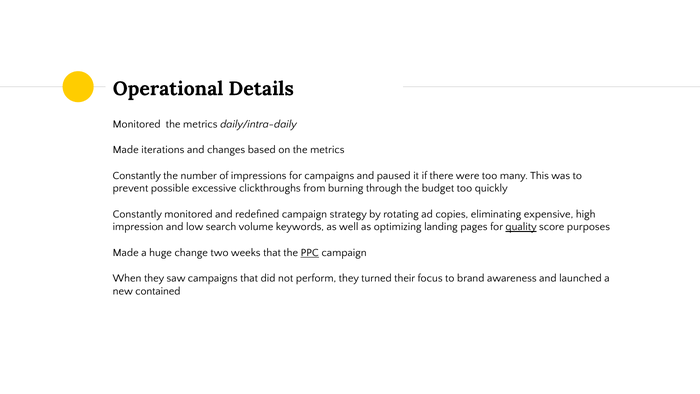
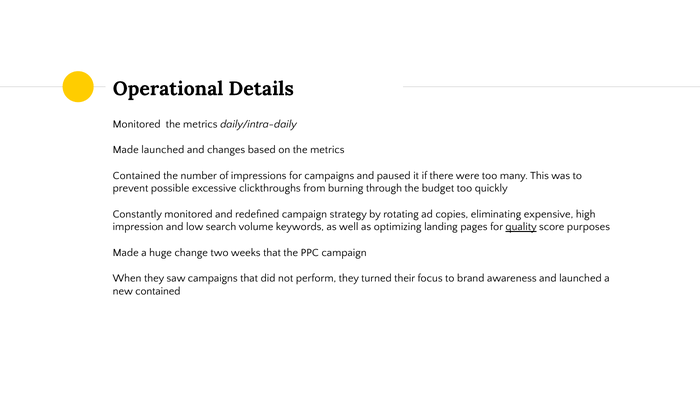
Made iterations: iterations -> launched
Constantly at (137, 175): Constantly -> Contained
PPC underline: present -> none
